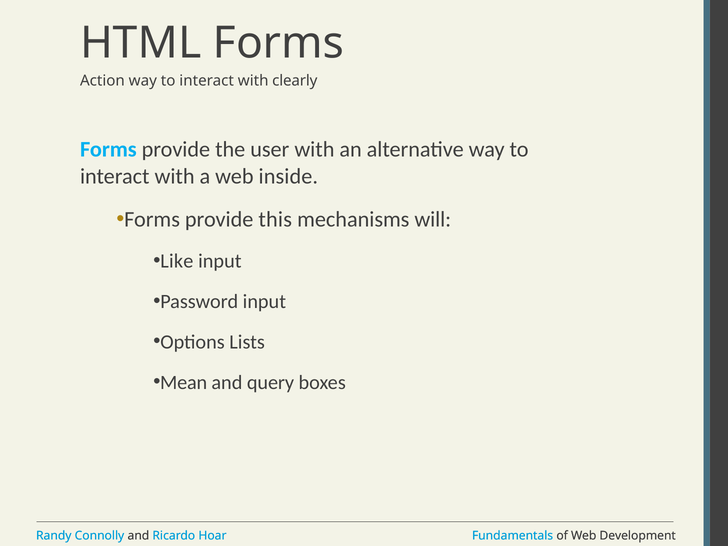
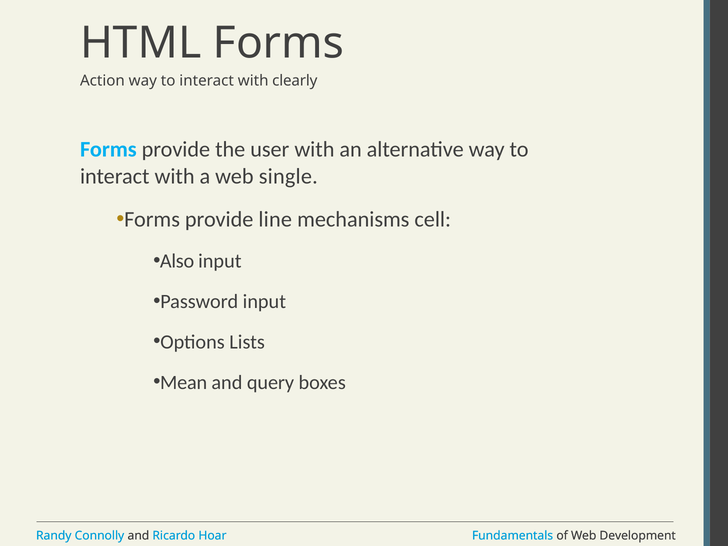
inside: inside -> single
this: this -> line
will: will -> cell
Like: Like -> Also
